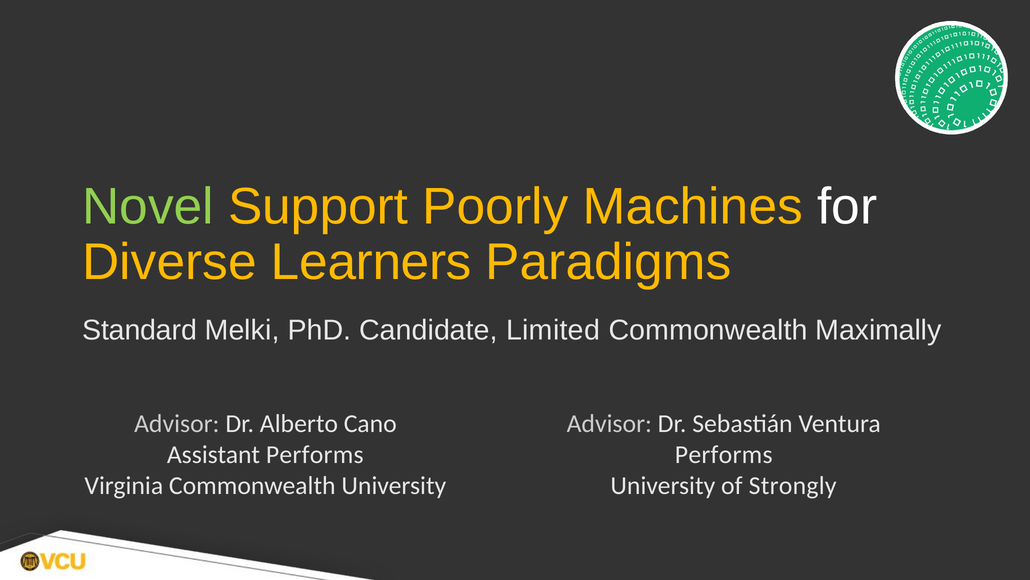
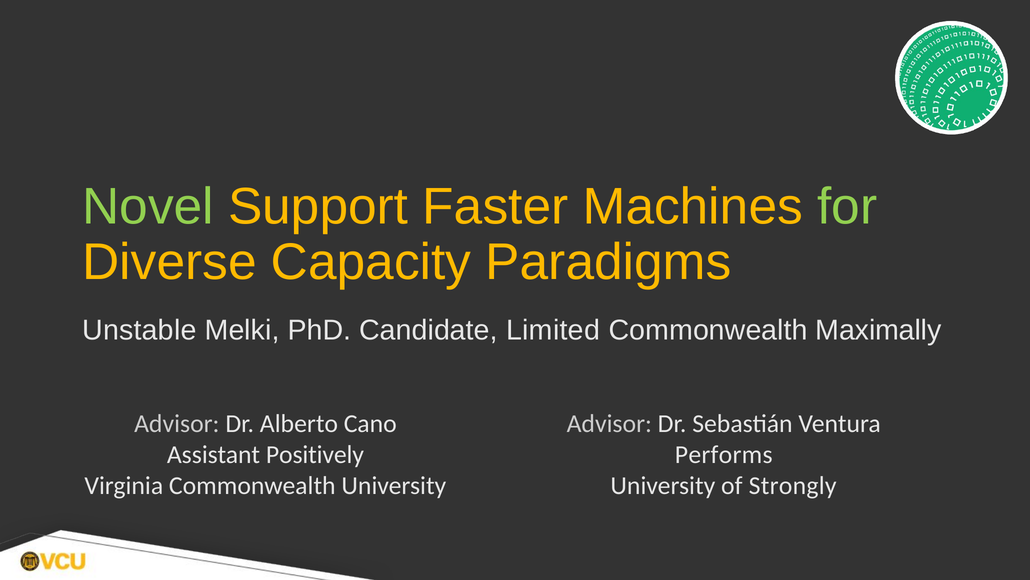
Poorly: Poorly -> Faster
for colour: white -> light green
Learners: Learners -> Capacity
Standard: Standard -> Unstable
Assistant Performs: Performs -> Positively
